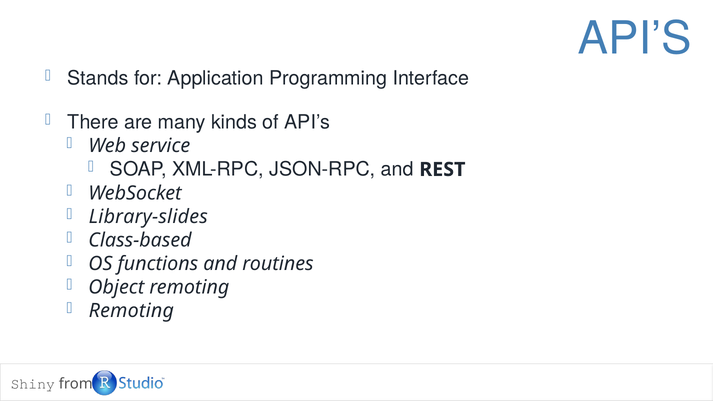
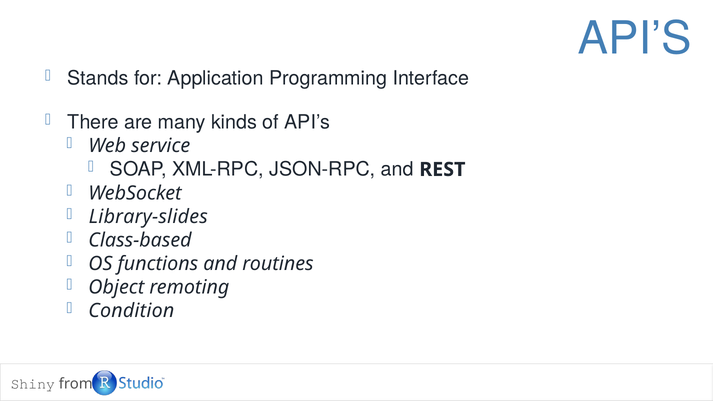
Remoting at (131, 311): Remoting -> Condition
